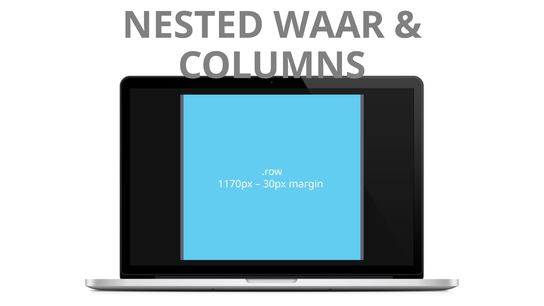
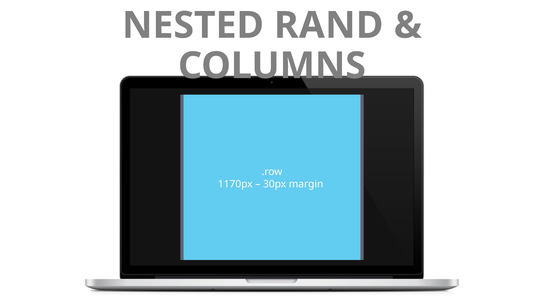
WAAR: WAAR -> RAND
